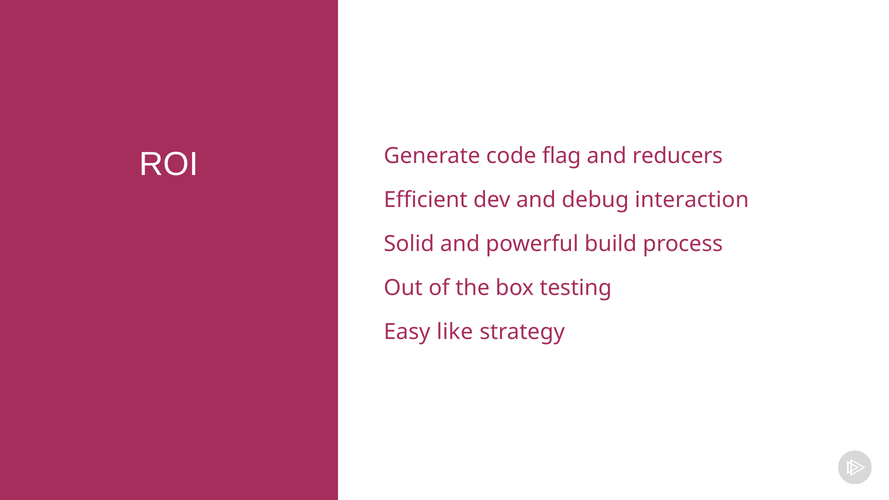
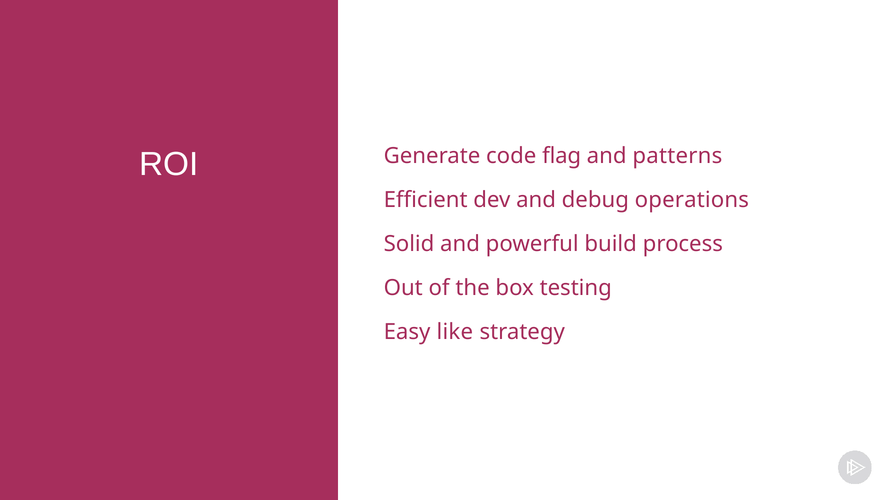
reducers: reducers -> patterns
interaction: interaction -> operations
